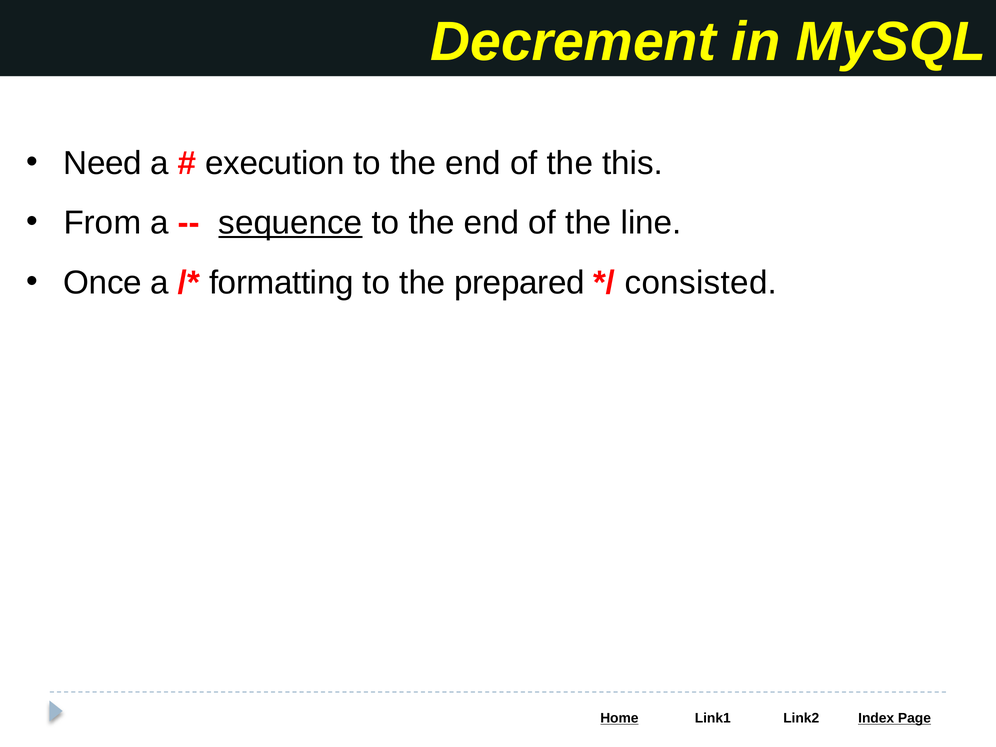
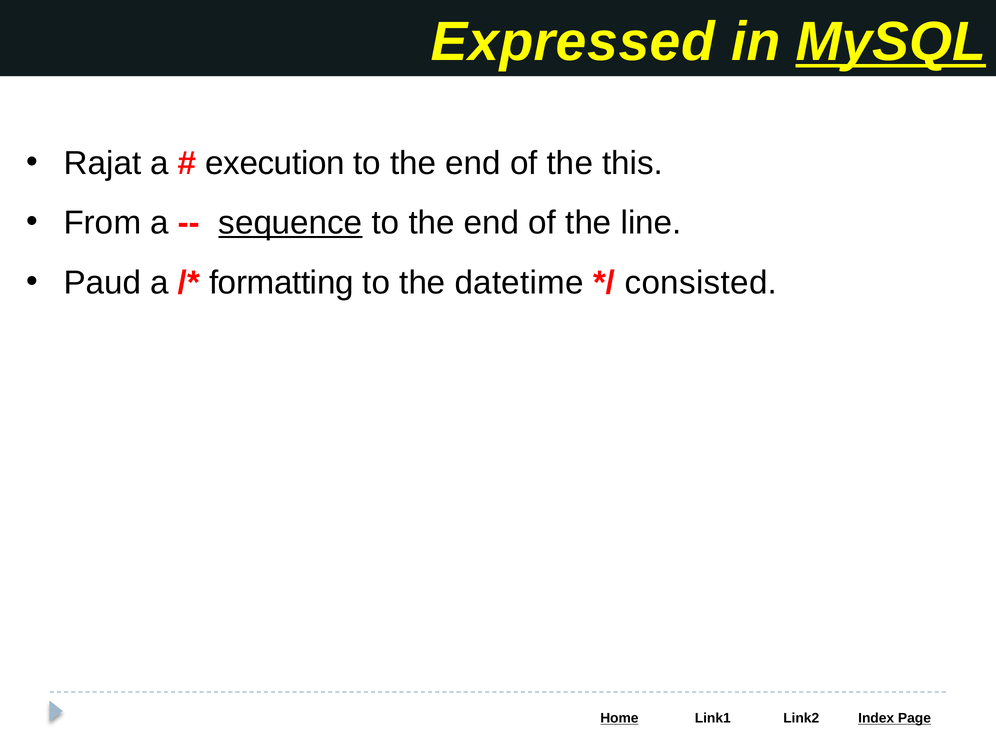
Decrement: Decrement -> Expressed
MySQL underline: none -> present
Need: Need -> Rajat
Once: Once -> Paud
prepared: prepared -> datetime
